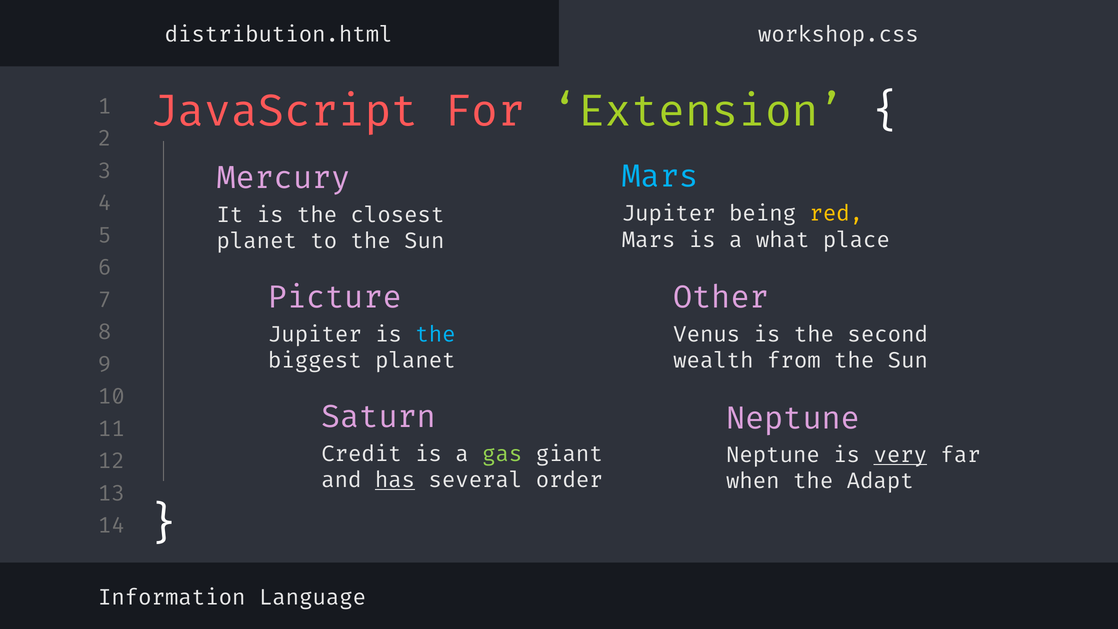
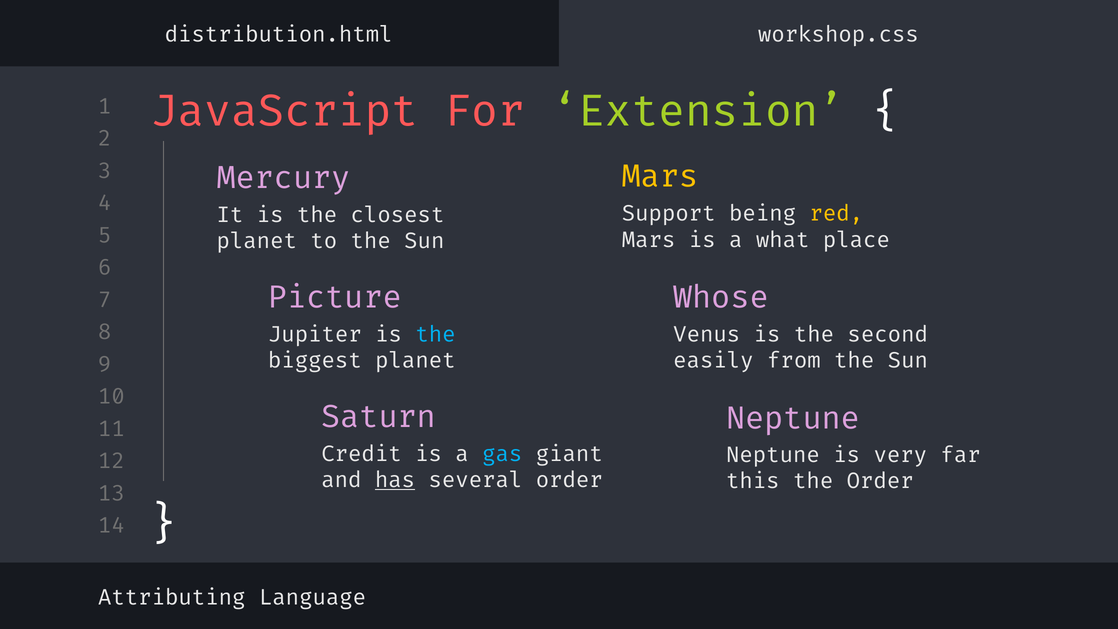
Mars at (660, 177) colour: light blue -> yellow
Jupiter at (669, 214): Jupiter -> Support
Other: Other -> Whose
wealth: wealth -> easily
gas colour: light green -> light blue
very underline: present -> none
when: when -> this
the Adapt: Adapt -> Order
Information: Information -> Attributing
